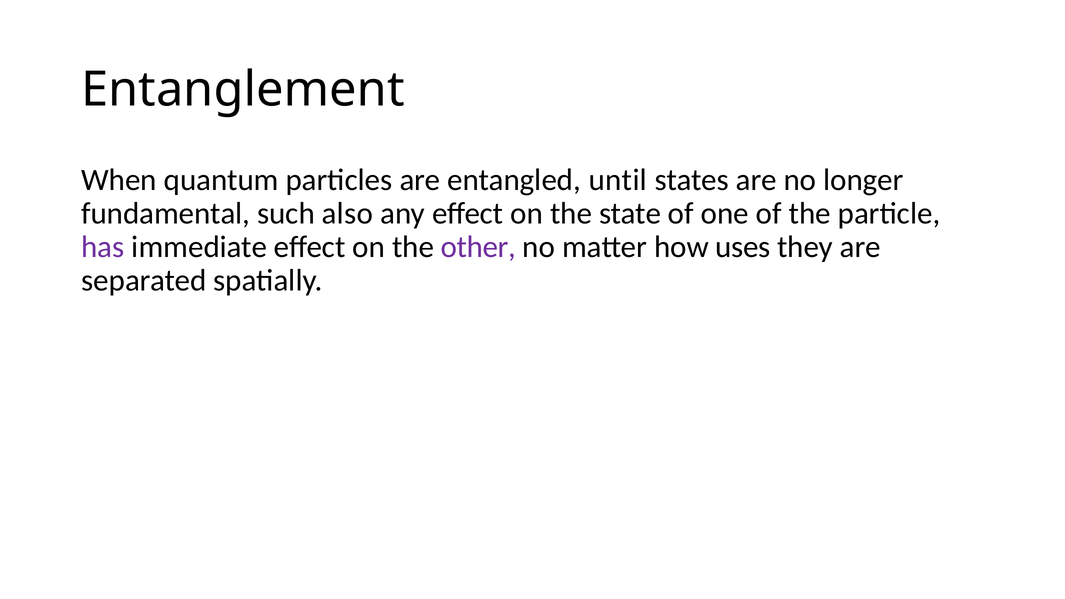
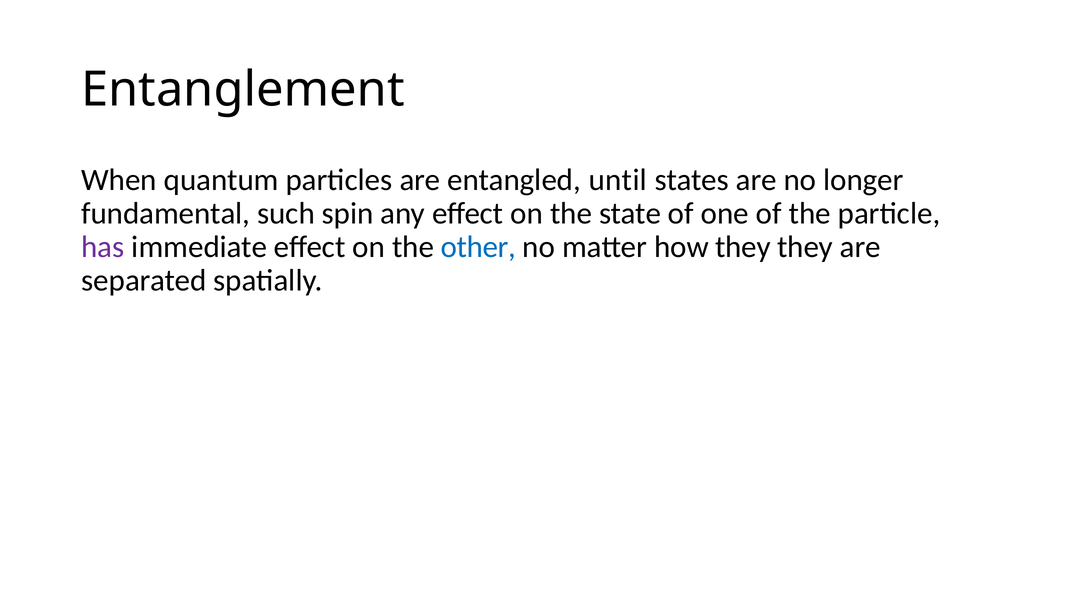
also: also -> spin
other colour: purple -> blue
how uses: uses -> they
